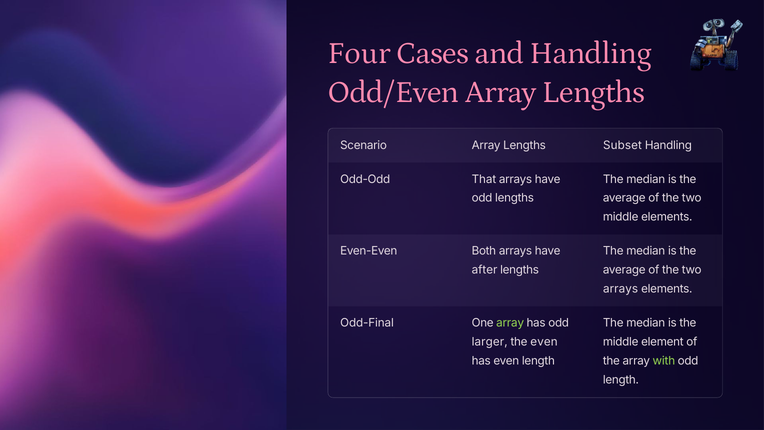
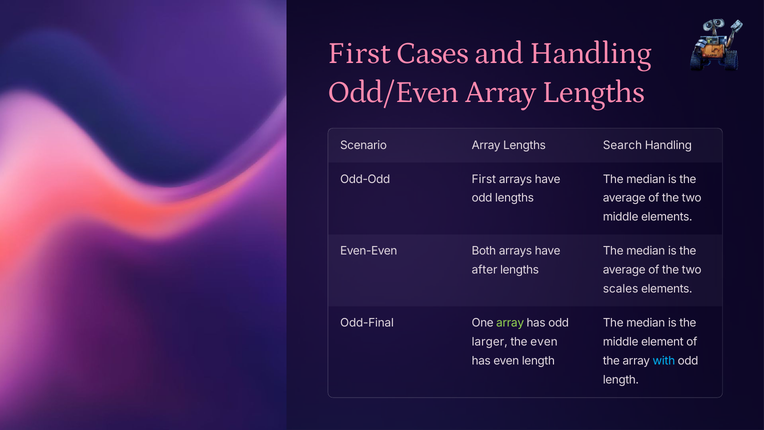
Four at (359, 53): Four -> First
Subset: Subset -> Search
Odd-Odd That: That -> First
arrays at (621, 289): arrays -> scales
with colour: light green -> light blue
